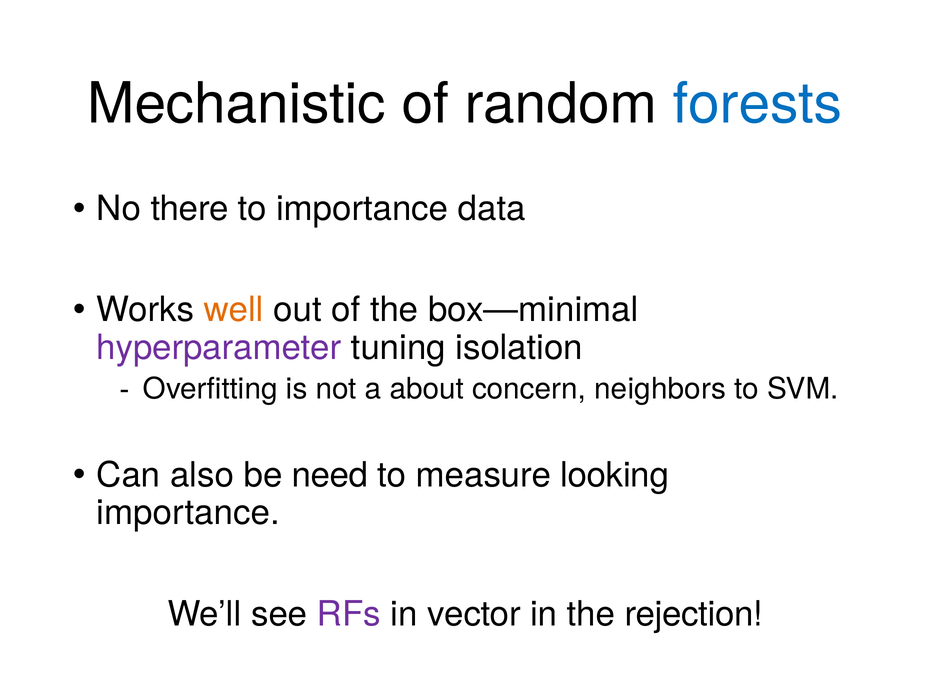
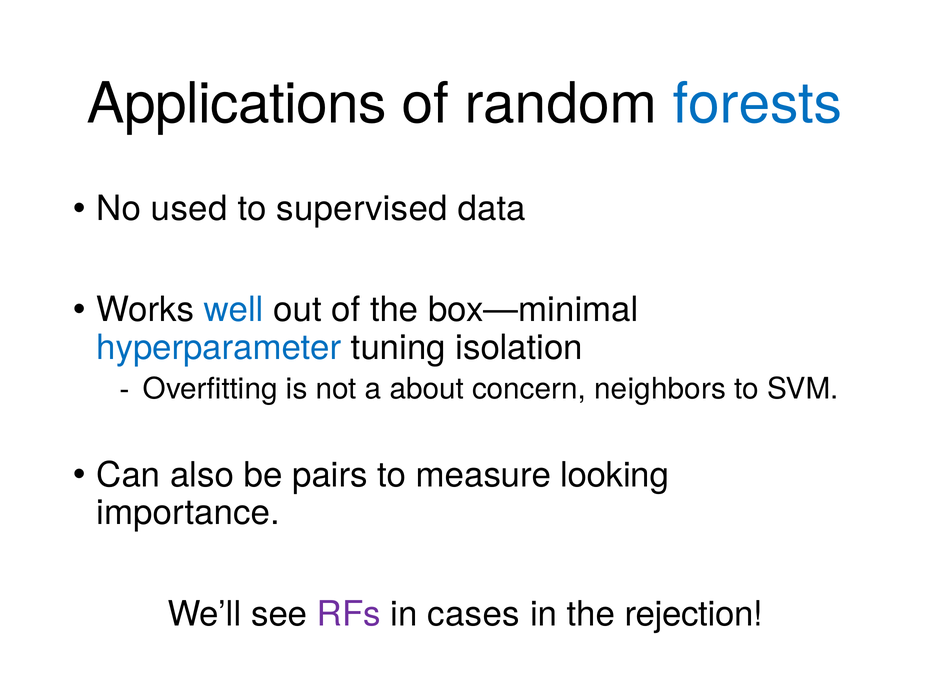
Mechanistic: Mechanistic -> Applications
there: there -> used
to importance: importance -> supervised
well colour: orange -> blue
hyperparameter colour: purple -> blue
need: need -> pairs
vector: vector -> cases
